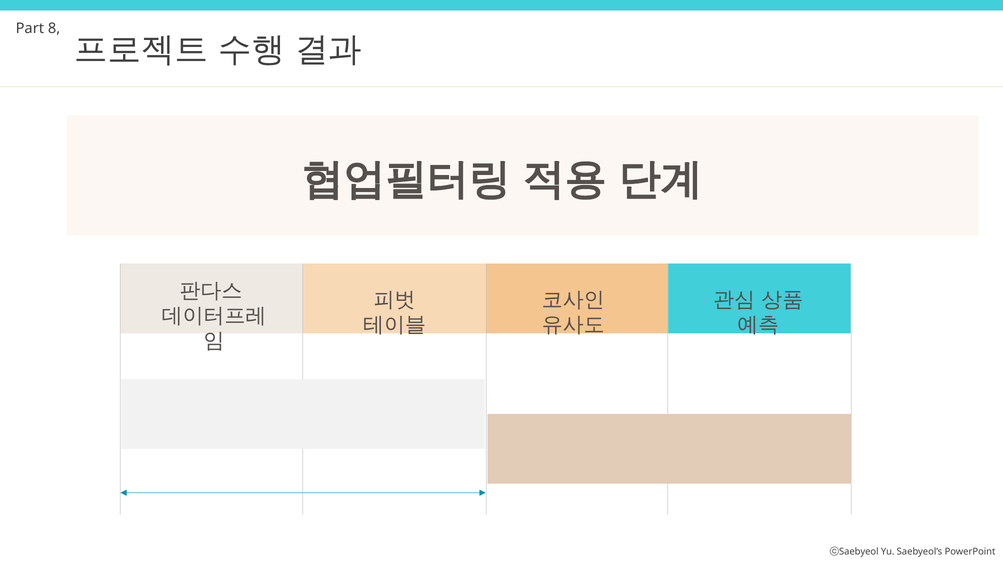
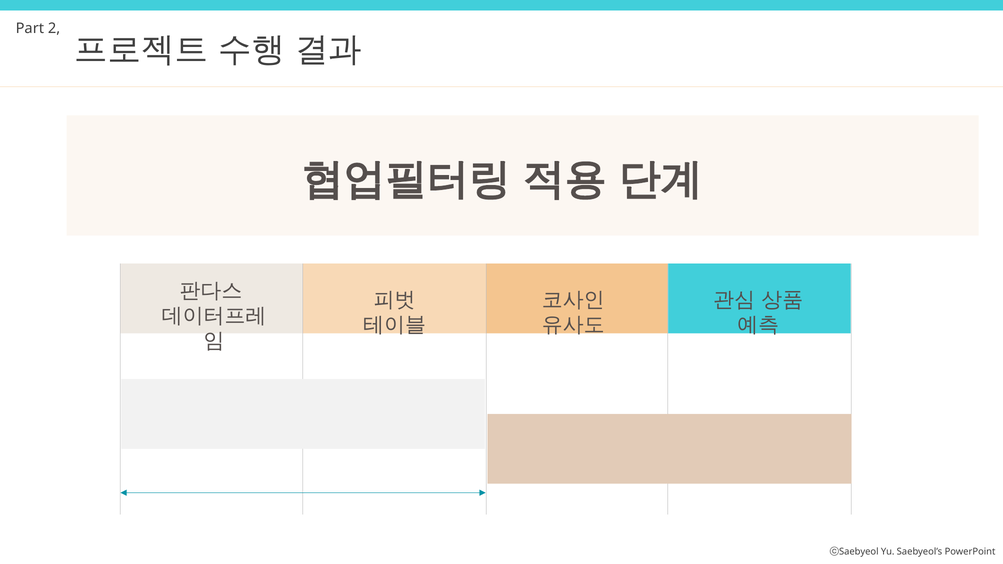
8: 8 -> 2
